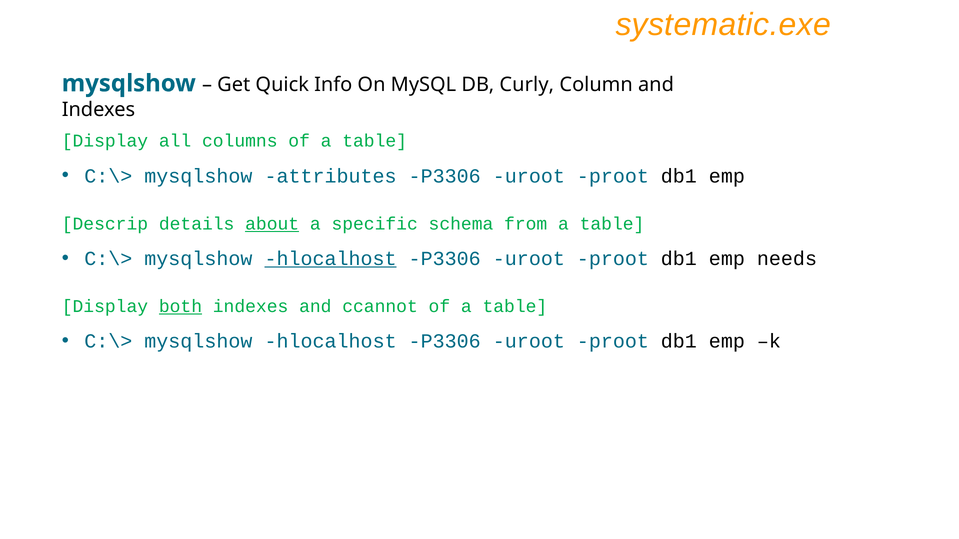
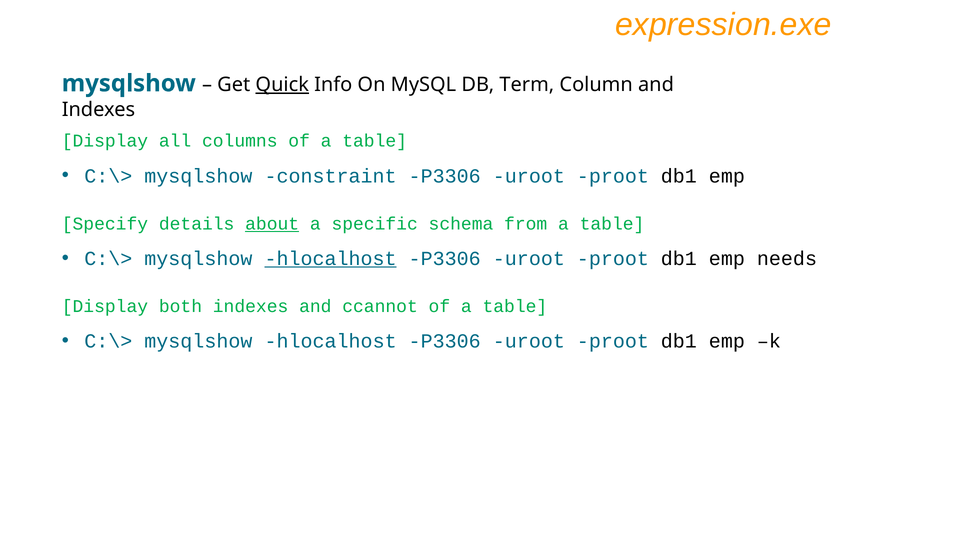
systematic.exe: systematic.exe -> expression.exe
Quick underline: none -> present
Curly: Curly -> Term
attributes: attributes -> constraint
Descrip: Descrip -> Specify
both underline: present -> none
